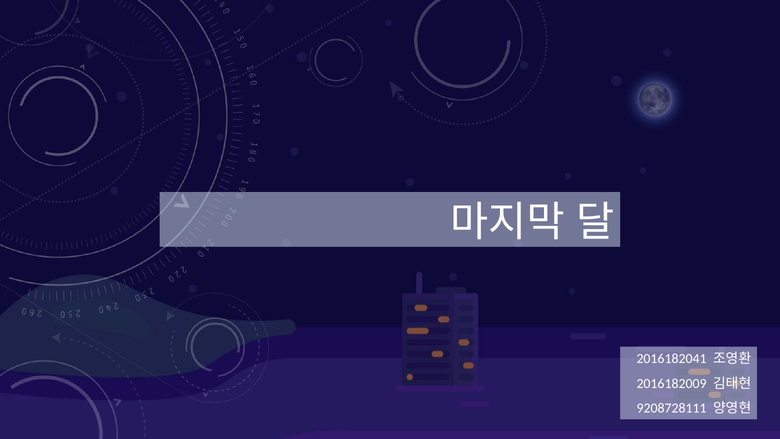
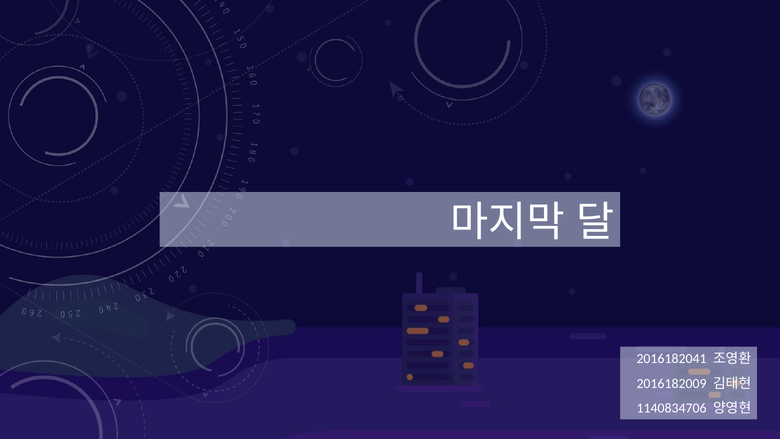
9208728111: 9208728111 -> 1140834706
